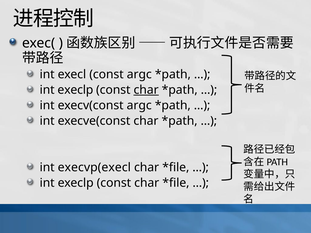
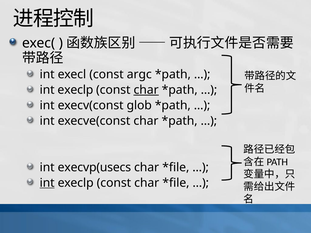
execv(const argc: argc -> glob
execvp(execl: execvp(execl -> execvp(usecs
int at (47, 183) underline: none -> present
